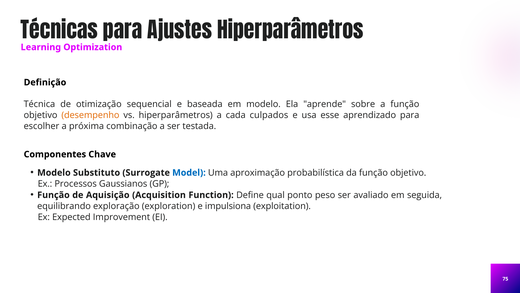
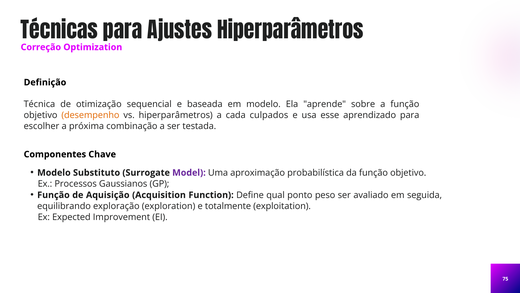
Learning: Learning -> Correção
Model colour: blue -> purple
impulsiona: impulsiona -> totalmente
